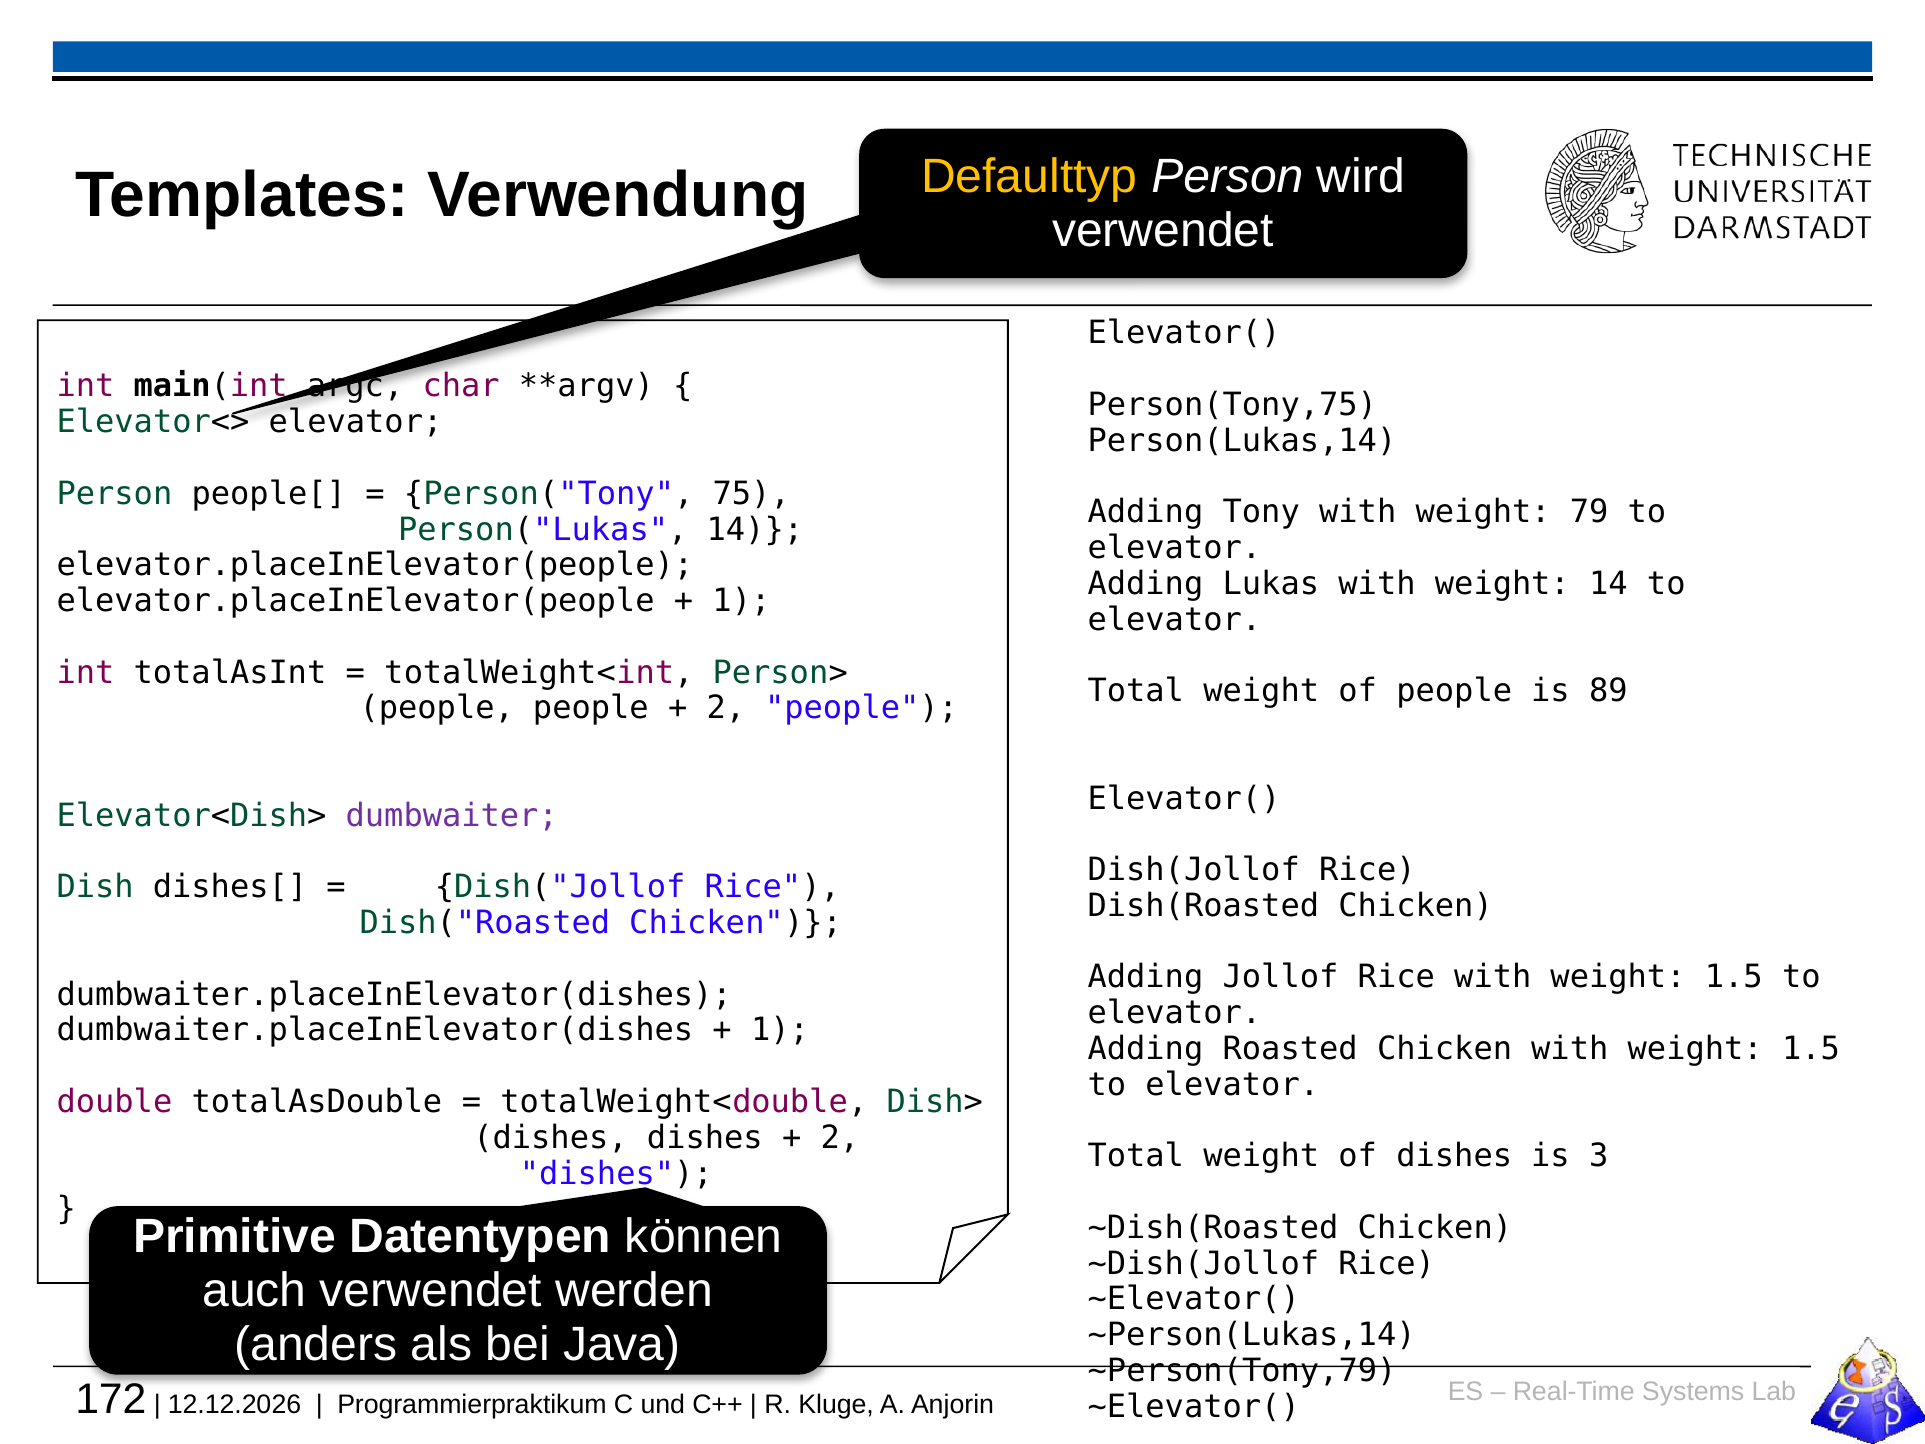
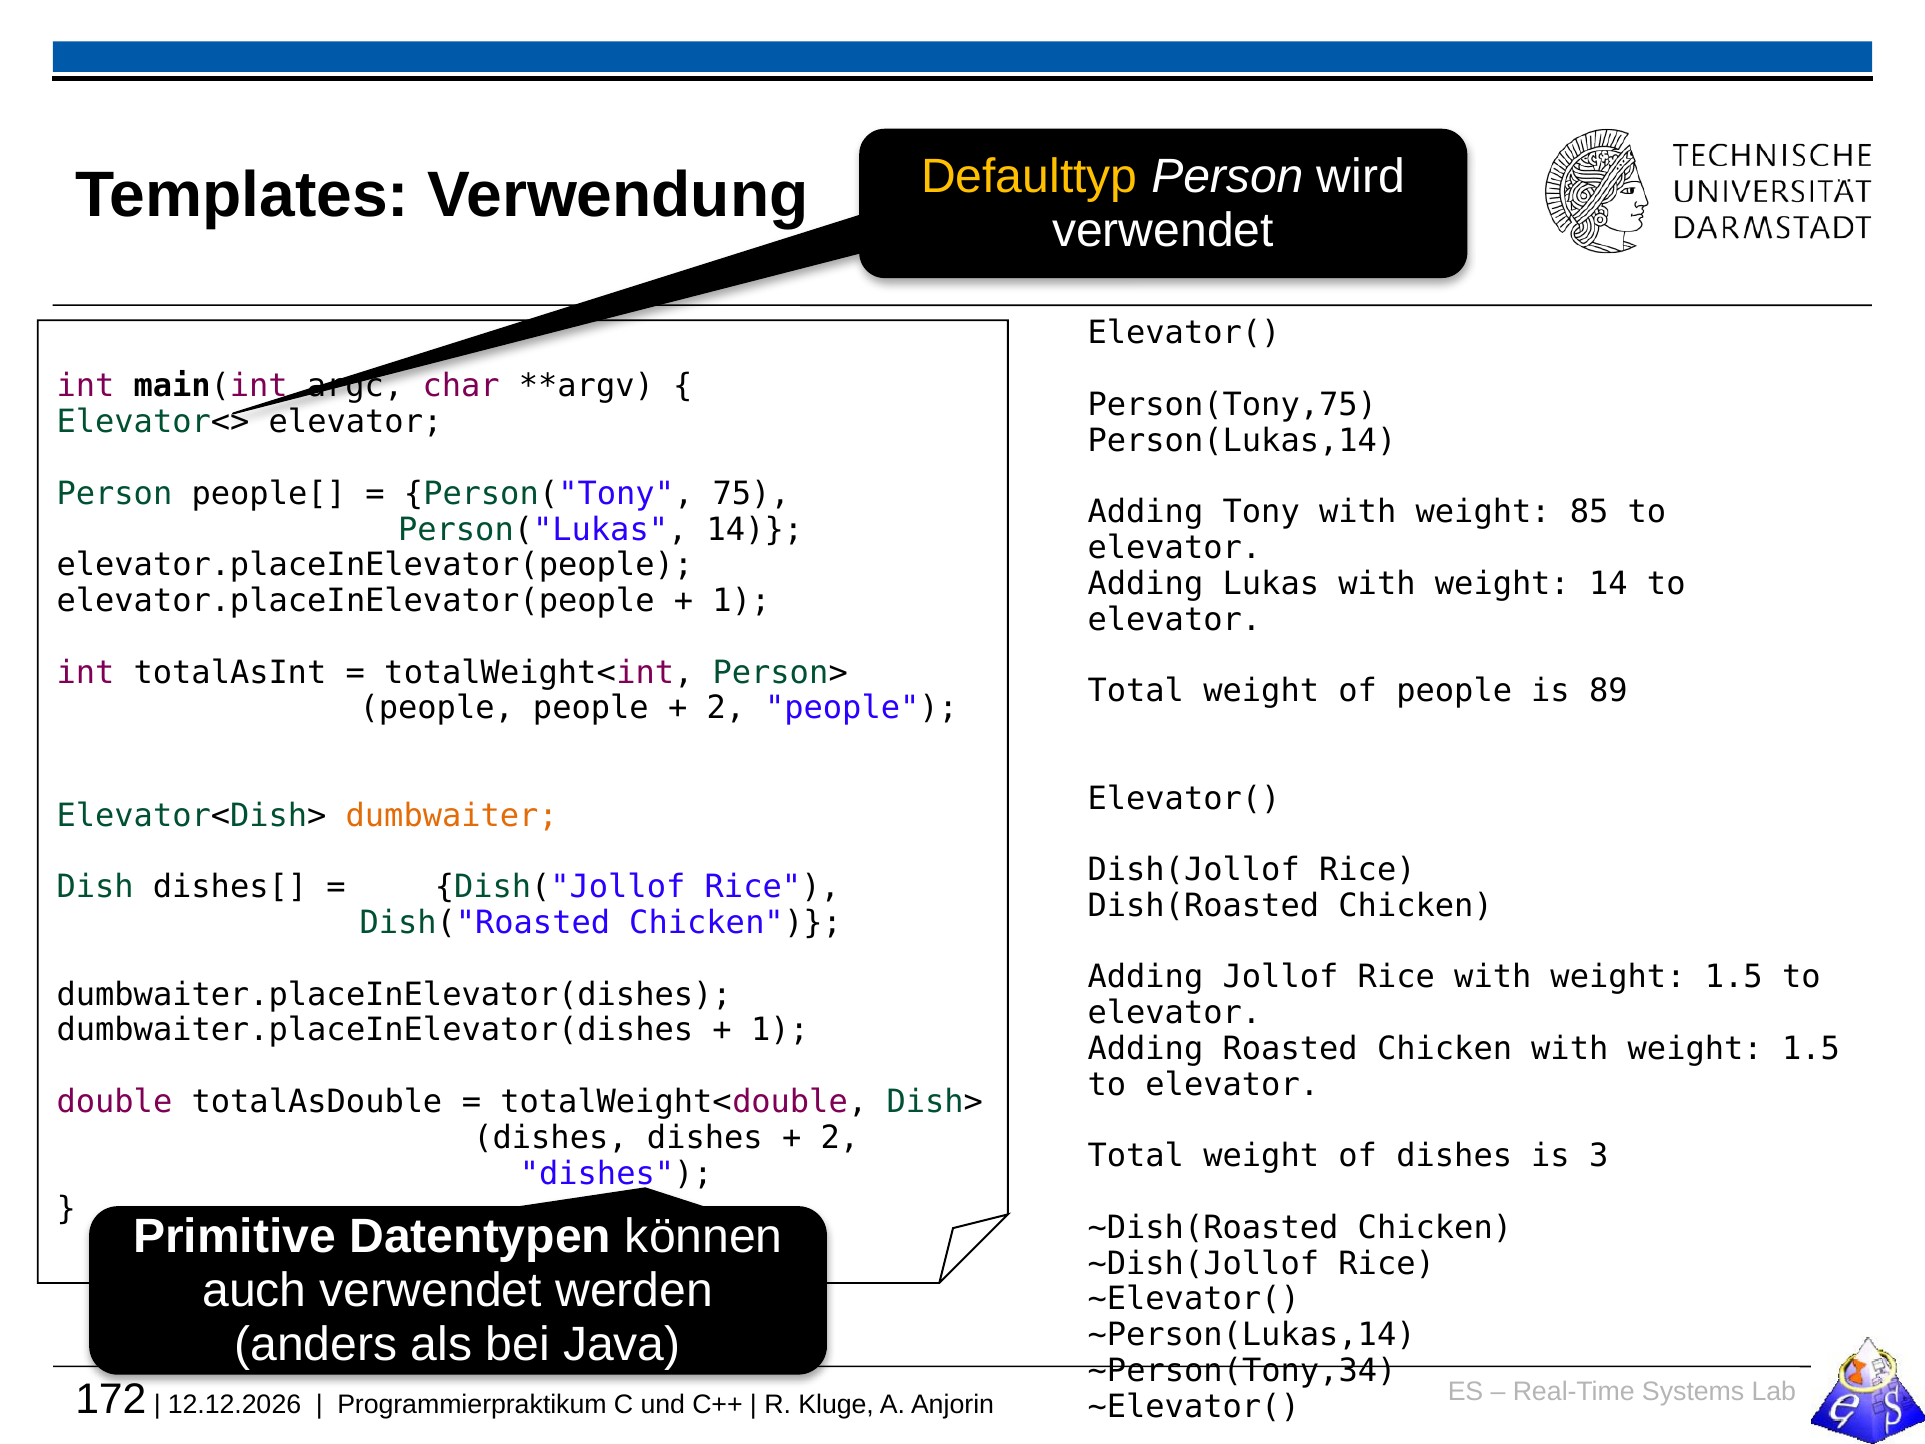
79: 79 -> 85
dumbwaiter colour: purple -> orange
~Person(Tony,79: ~Person(Tony,79 -> ~Person(Tony,34
